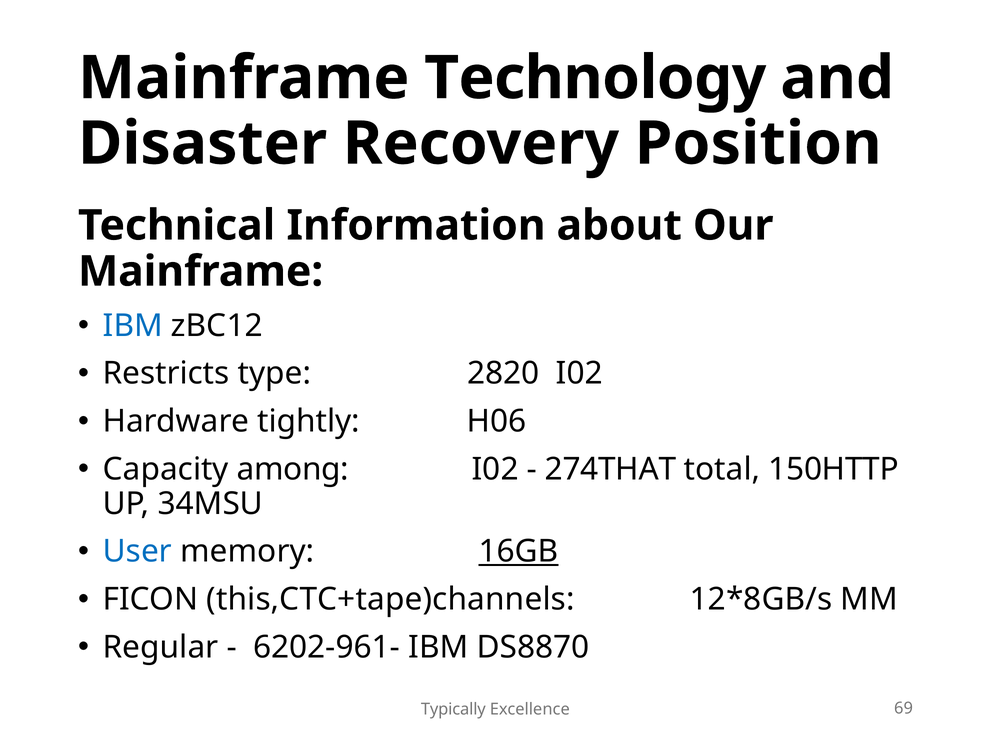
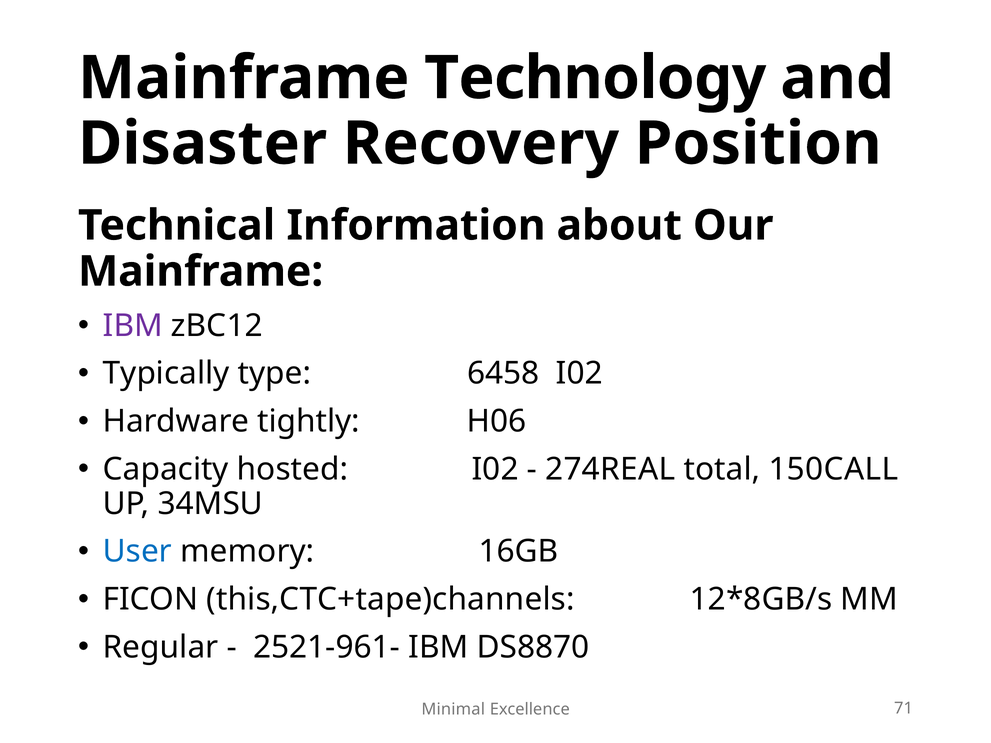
IBM at (133, 326) colour: blue -> purple
Restricts: Restricts -> Typically
2820: 2820 -> 6458
among: among -> hosted
274THAT: 274THAT -> 274REAL
150HTTP: 150HTTP -> 150CALL
16GB underline: present -> none
6202-961-: 6202-961- -> 2521-961-
Typically: Typically -> Minimal
69: 69 -> 71
